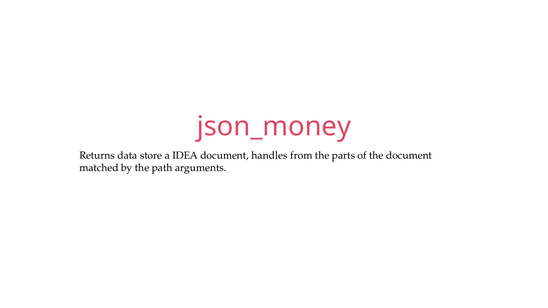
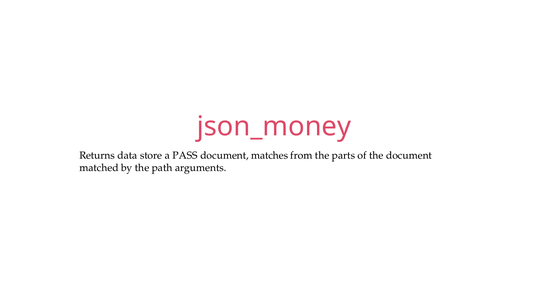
IDEA: IDEA -> PASS
handles: handles -> matches
